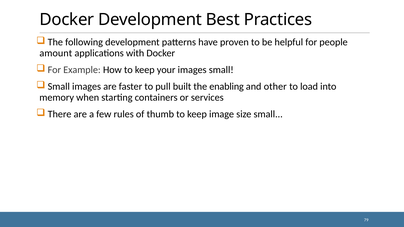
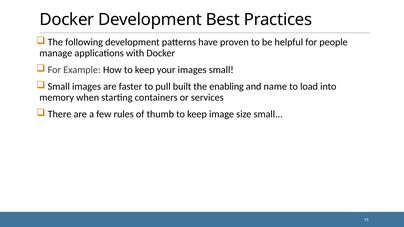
amount: amount -> manage
other: other -> name
